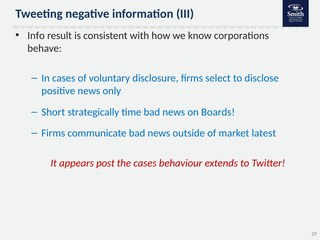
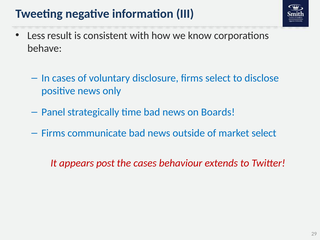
Info: Info -> Less
Short: Short -> Panel
market latest: latest -> select
